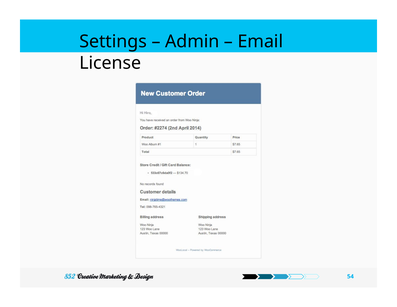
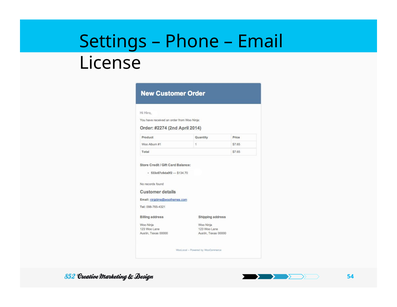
Admin: Admin -> Phone
